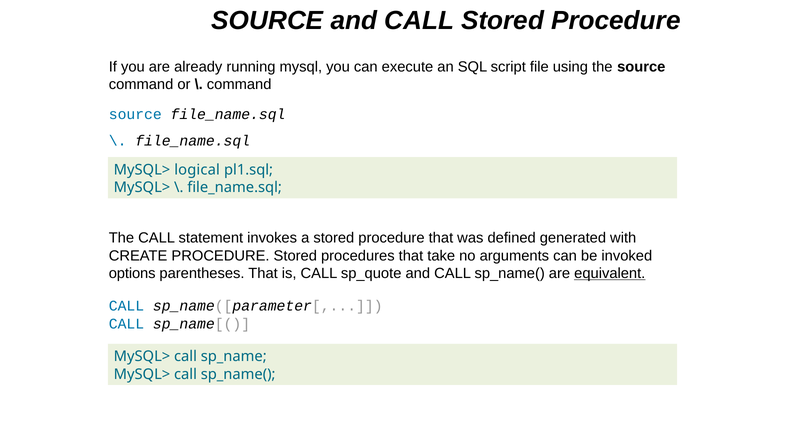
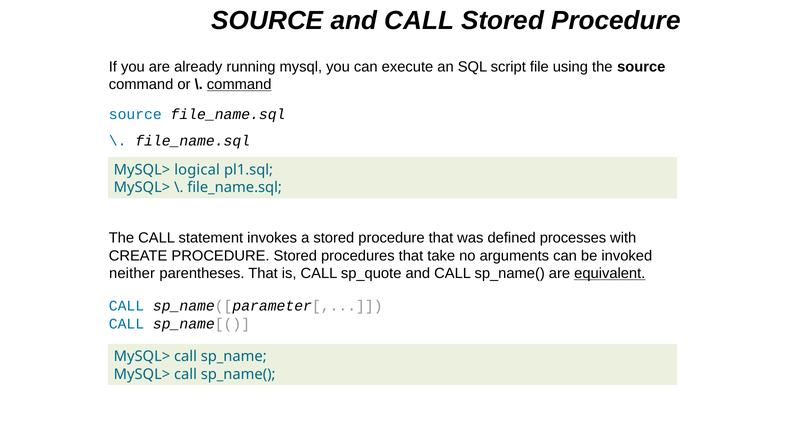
command at (239, 84) underline: none -> present
generated: generated -> processes
options: options -> neither
